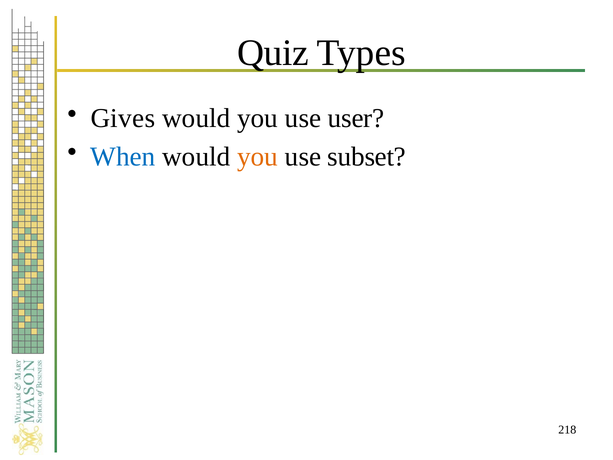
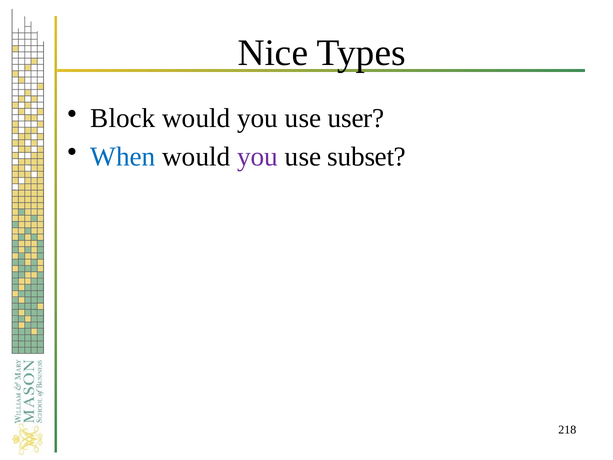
Quiz: Quiz -> Nice
Gives: Gives -> Block
you at (258, 157) colour: orange -> purple
